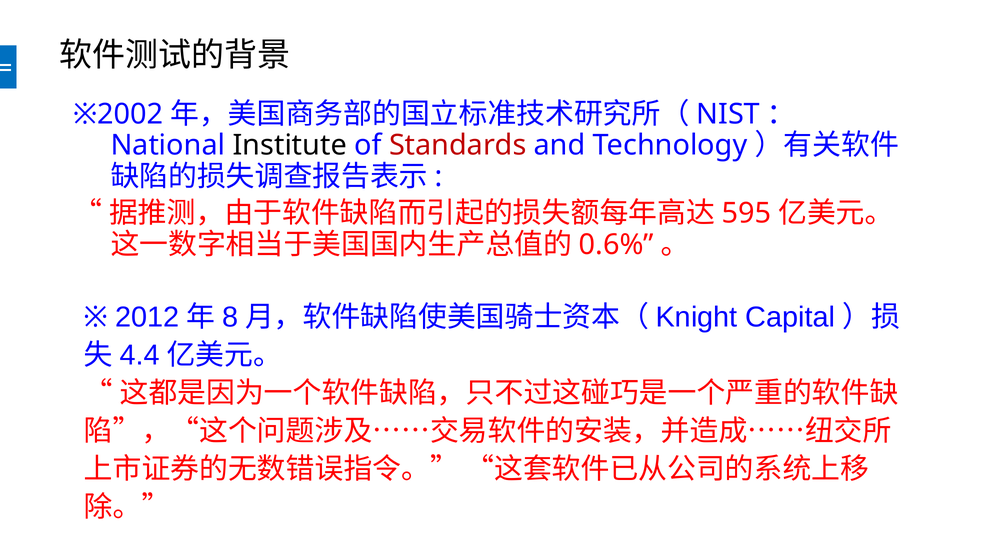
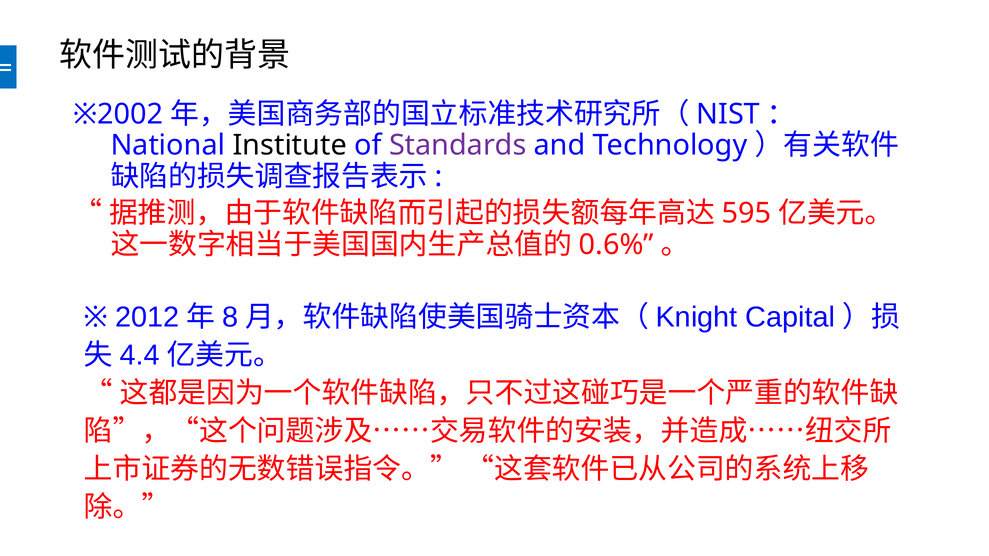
Standards colour: red -> purple
